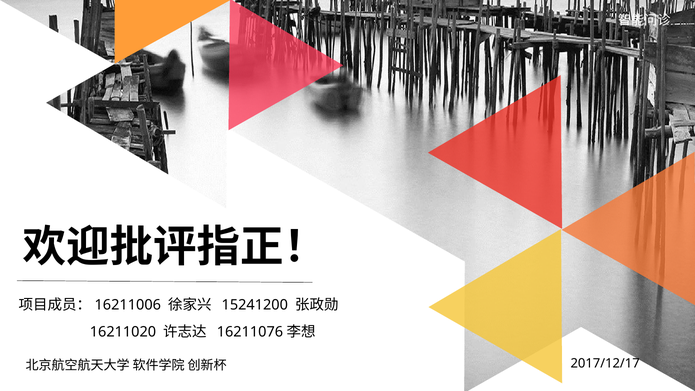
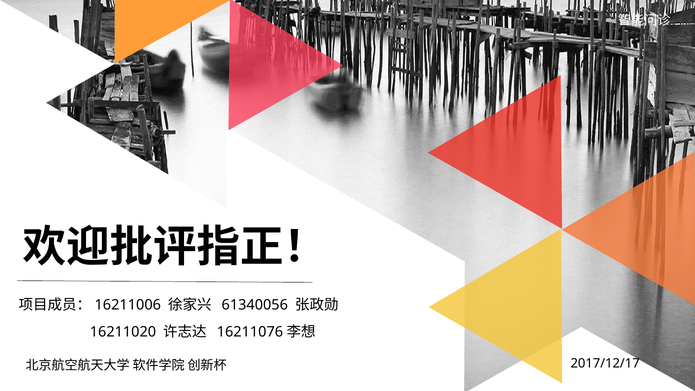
15241200: 15241200 -> 61340056
